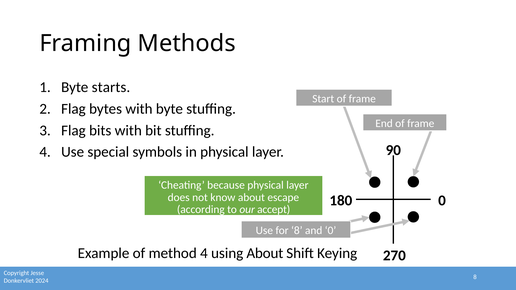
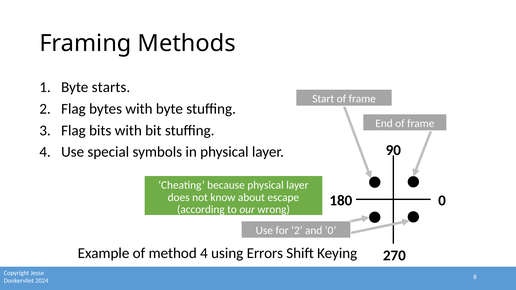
accept: accept -> wrong
for 8: 8 -> 2
using About: About -> Errors
